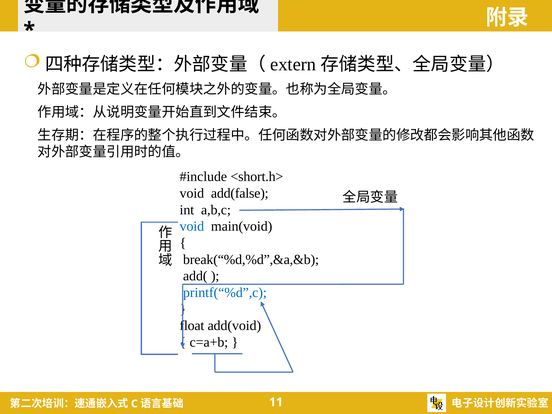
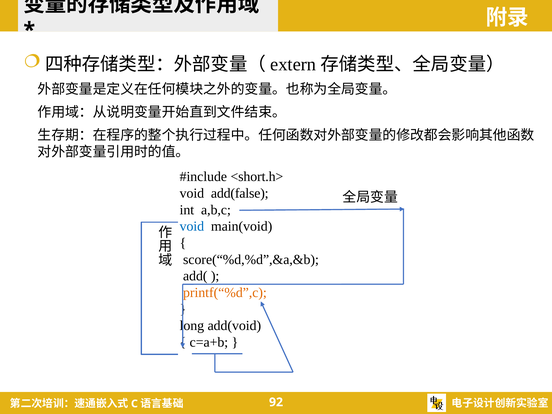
break(“%d,%d”,&a,&b: break(“%d,%d”,&a,&b -> score(“%d,%d”,&a,&b
printf(“%d”,c colour: blue -> orange
float: float -> long
11: 11 -> 92
